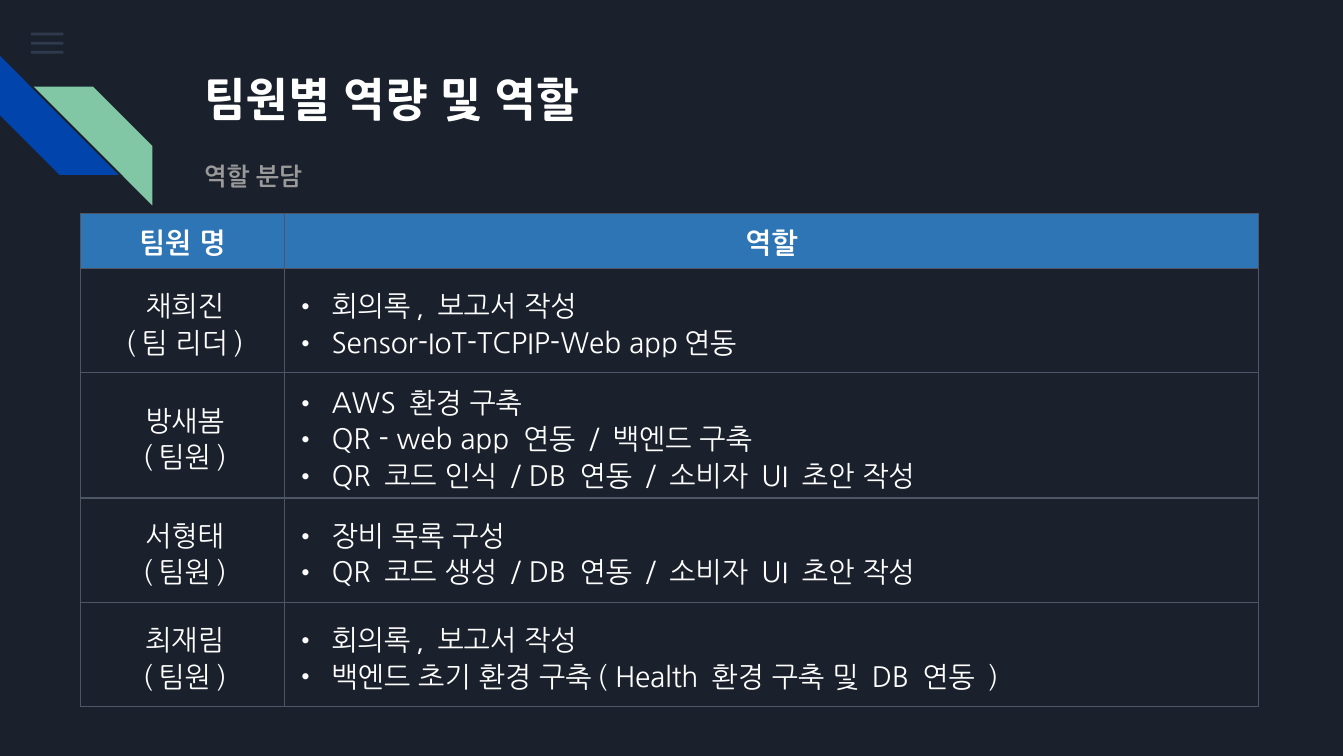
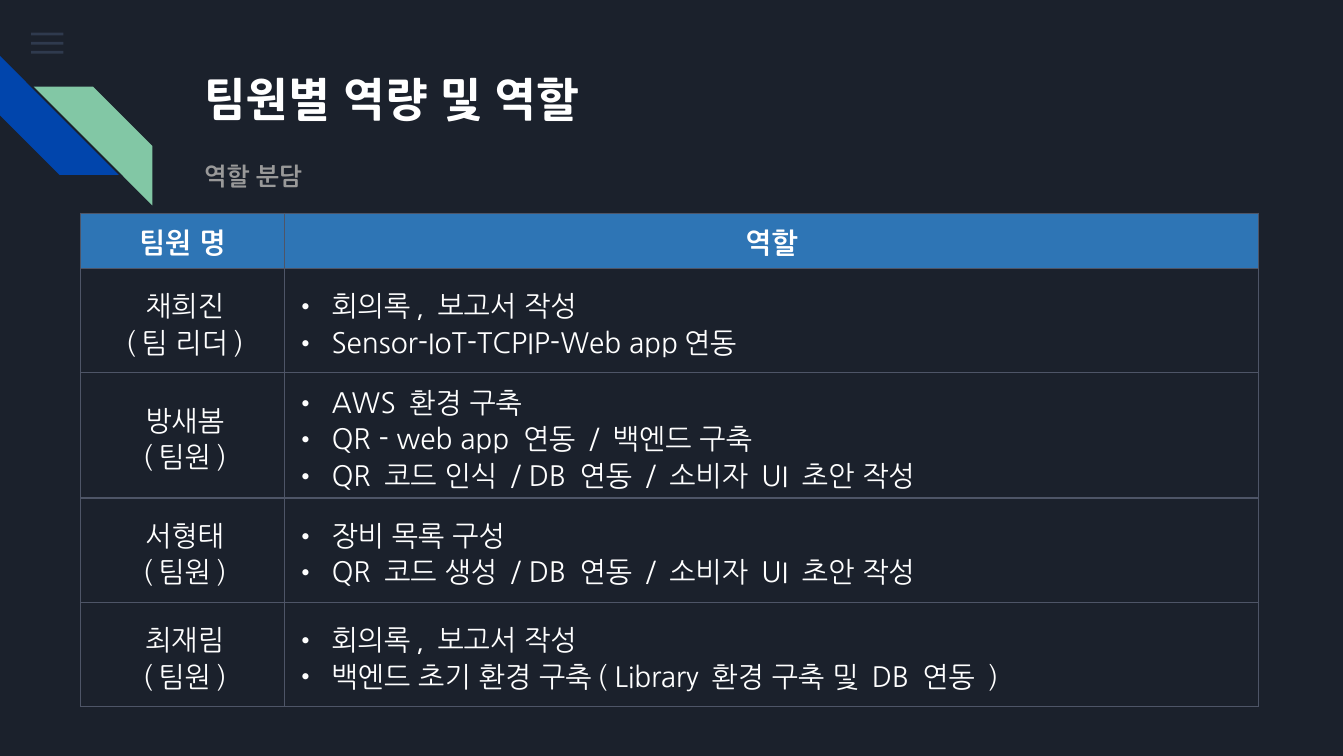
Health: Health -> Library
